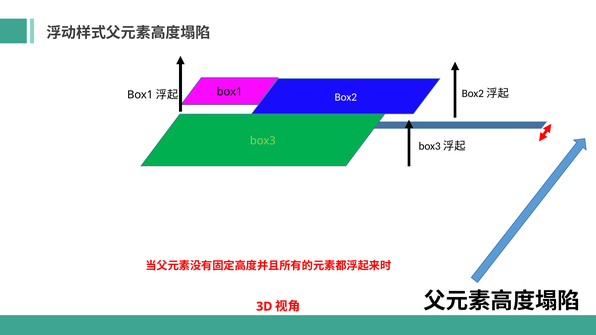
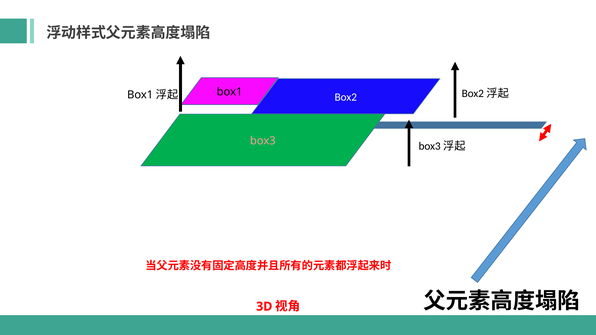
box3 colour: light green -> pink
